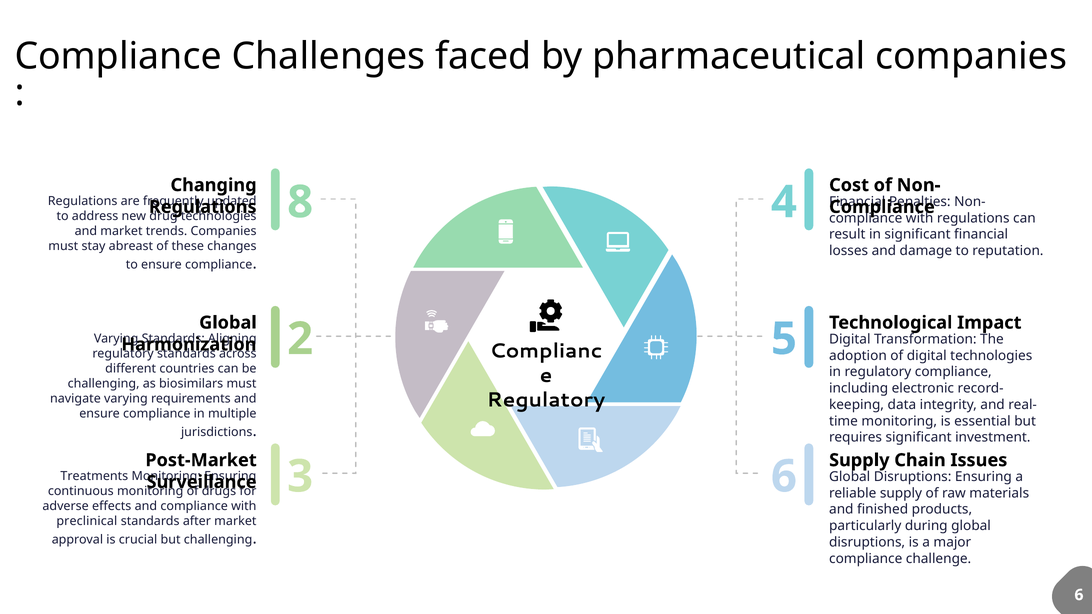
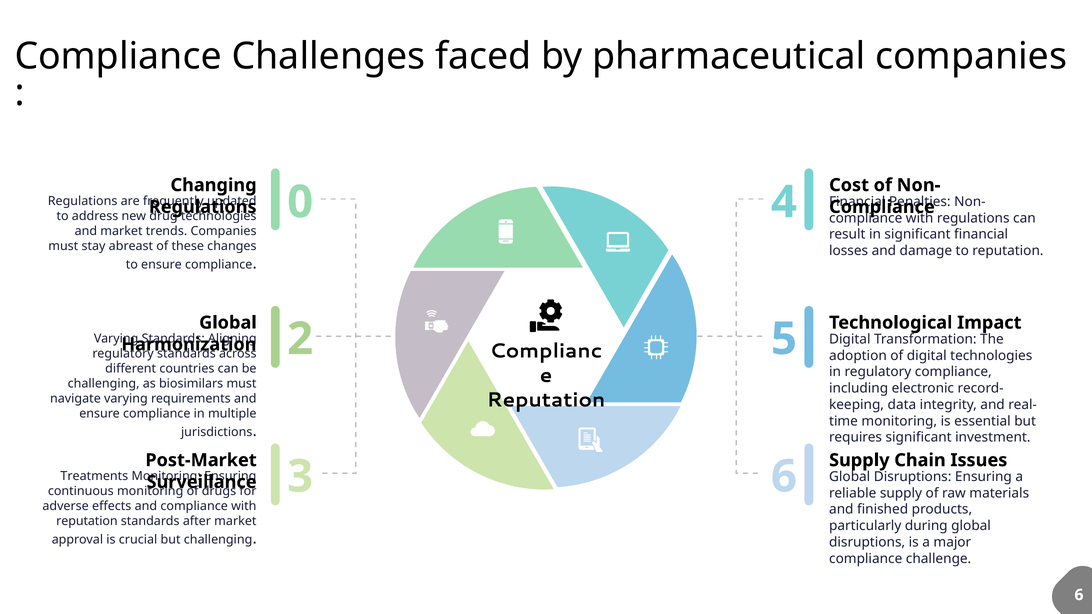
8: 8 -> 0
Regulatory at (546, 400): Regulatory -> Reputation
preclinical at (87, 521): preclinical -> reputation
